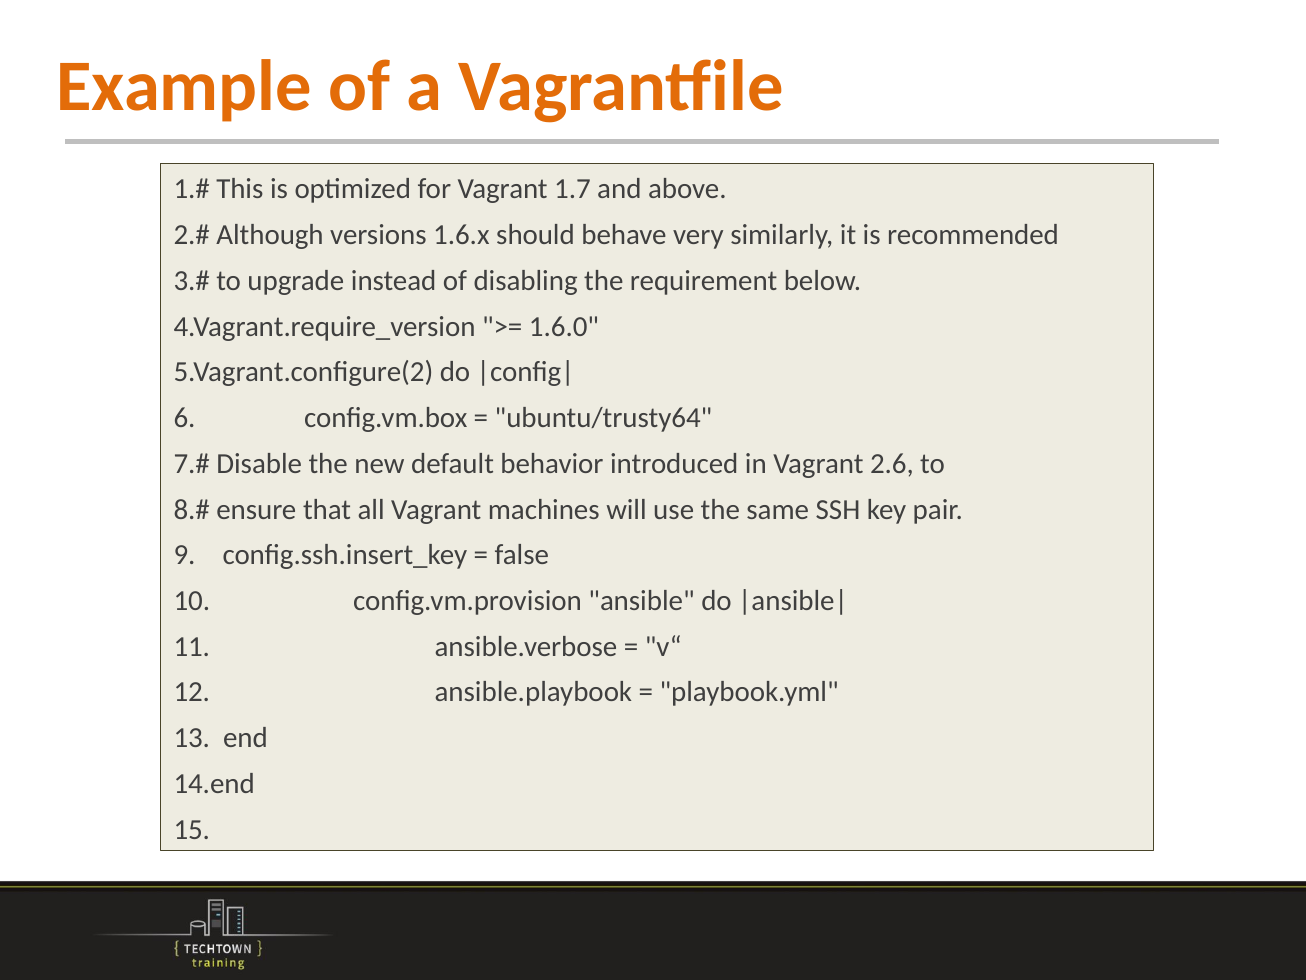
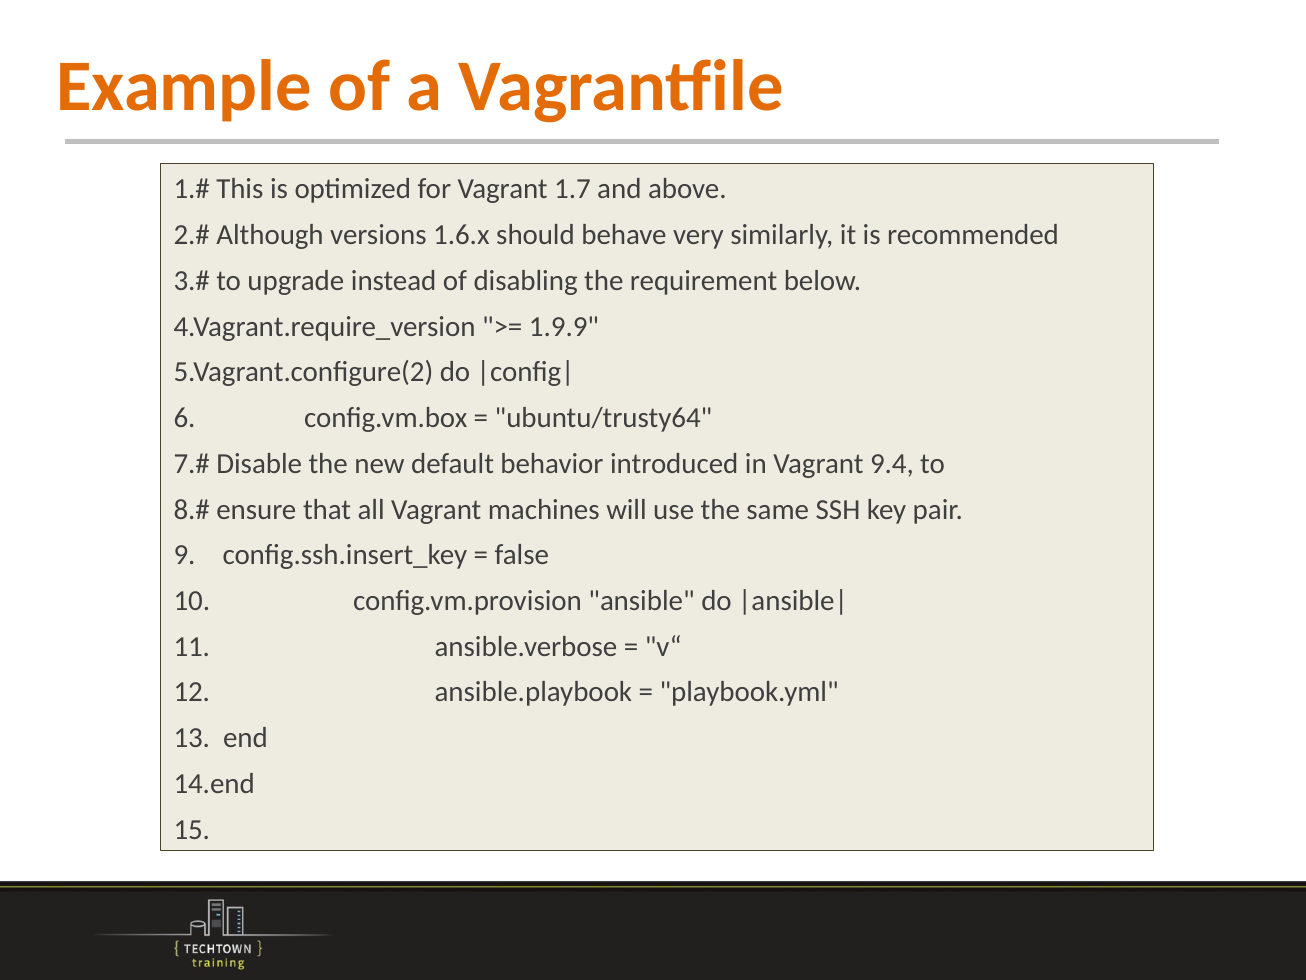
1.6.0: 1.6.0 -> 1.9.9
2.6: 2.6 -> 9.4
